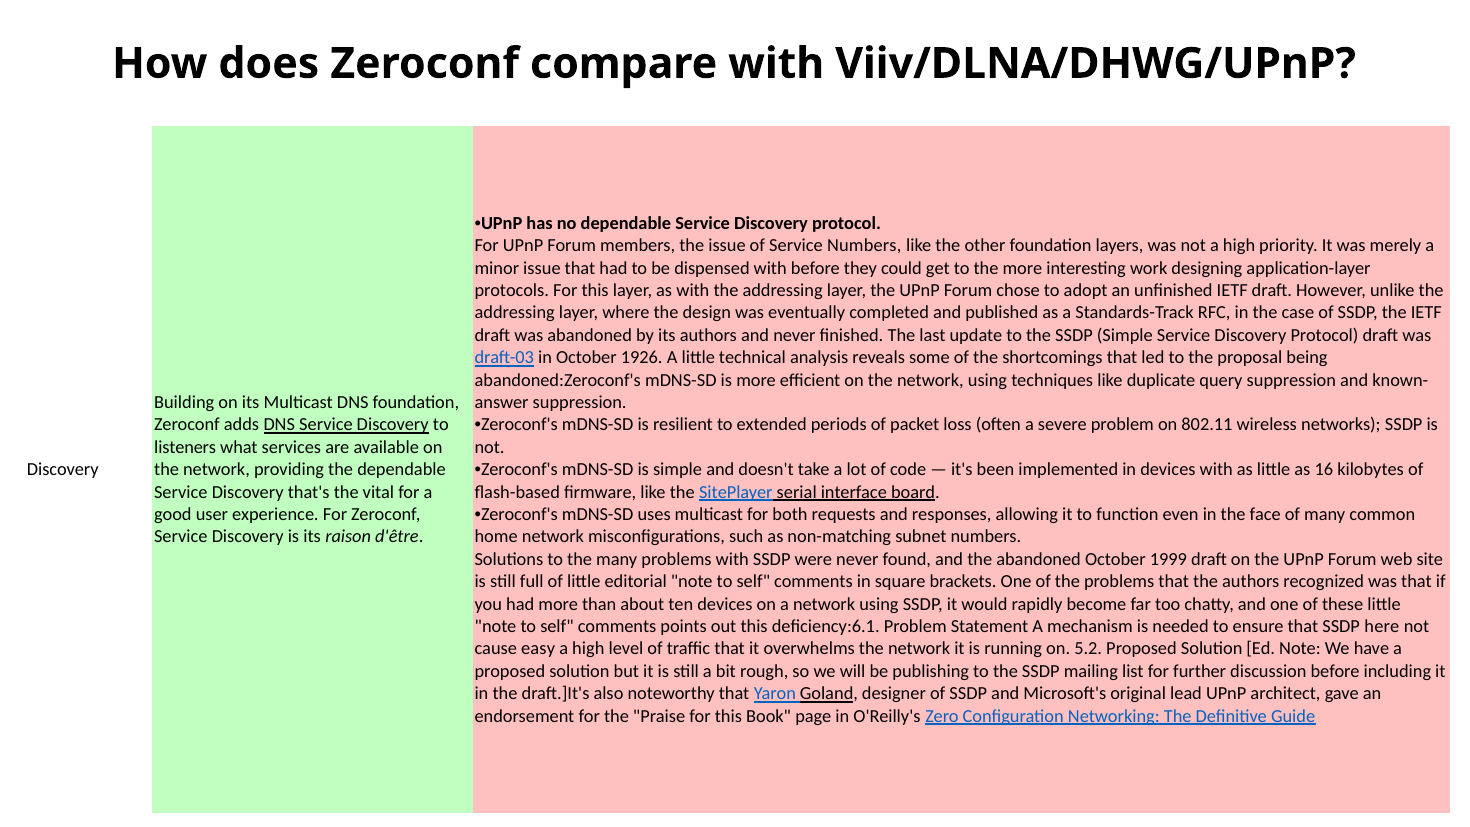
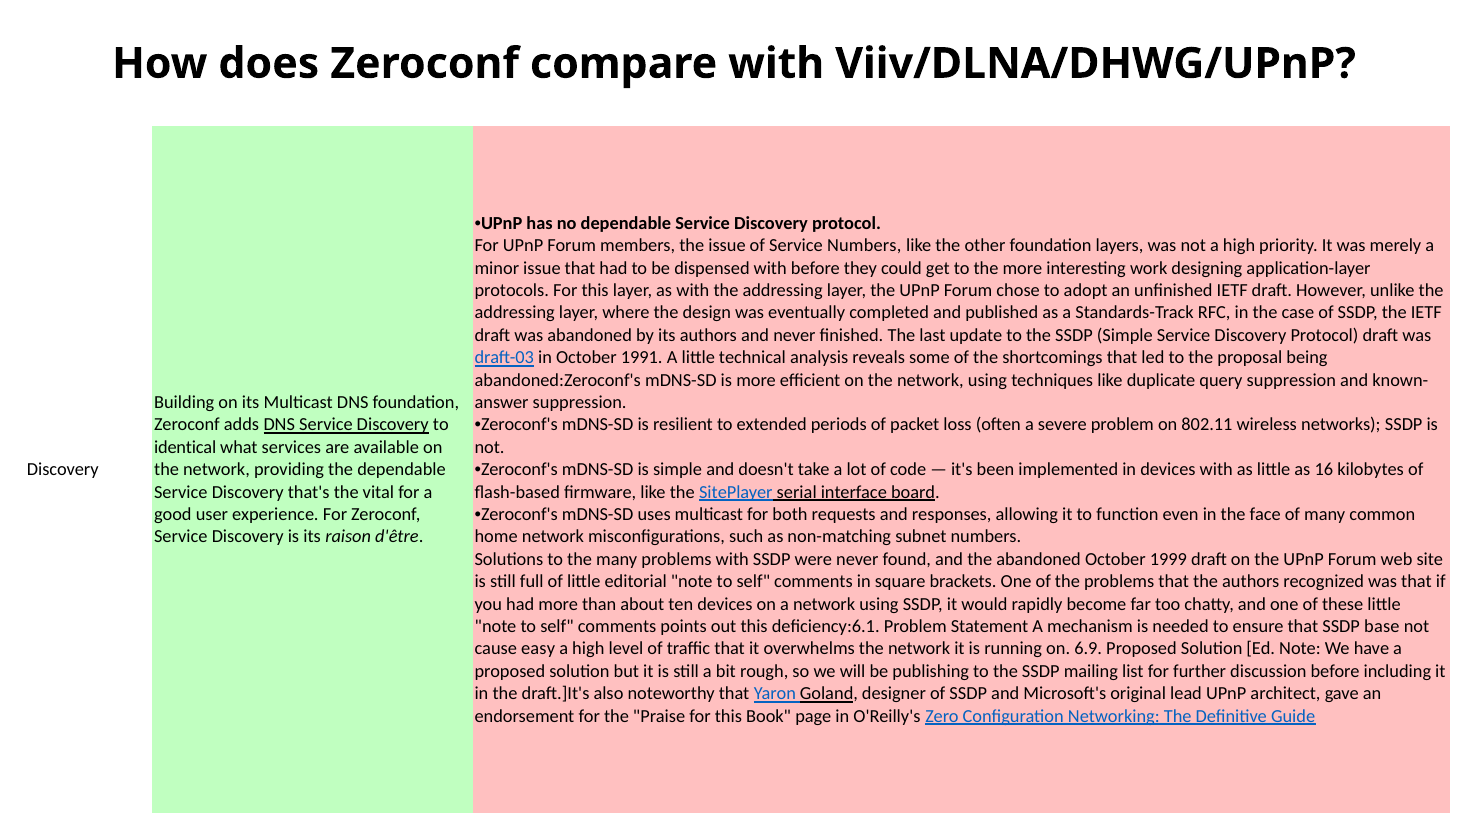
1926: 1926 -> 1991
listeners: listeners -> identical
here: here -> base
5.2: 5.2 -> 6.9
